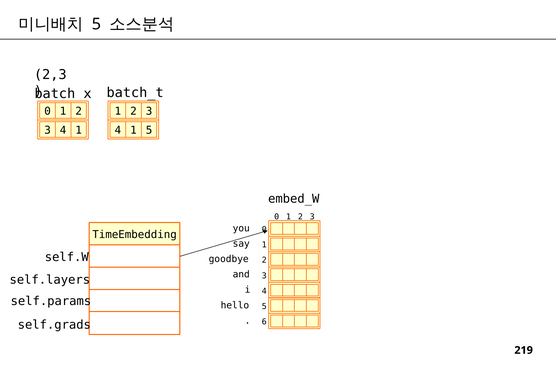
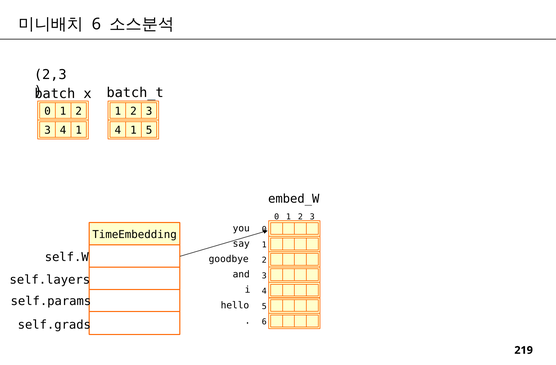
5 at (97, 24): 5 -> 6
